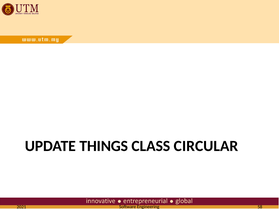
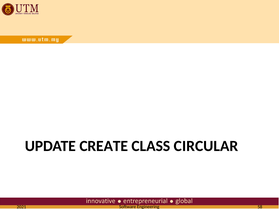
THINGS: THINGS -> CREATE
